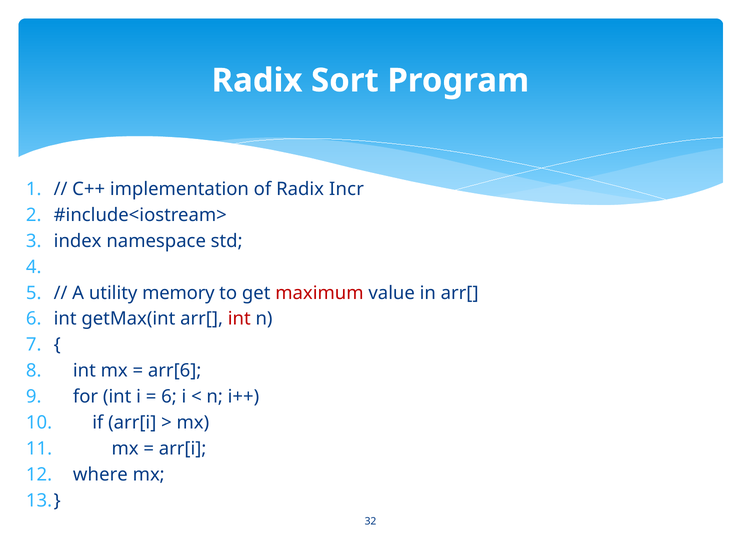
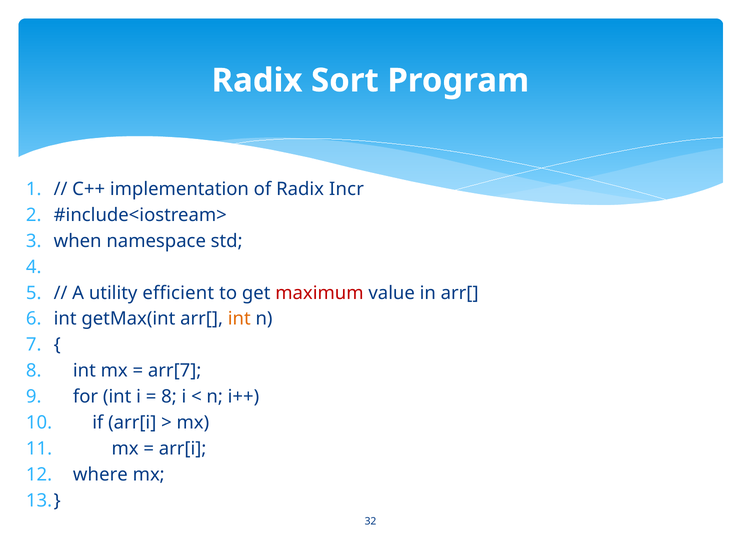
index: index -> when
memory: memory -> efficient
int at (239, 319) colour: red -> orange
arr[6: arr[6 -> arr[7
6 at (169, 397): 6 -> 8
